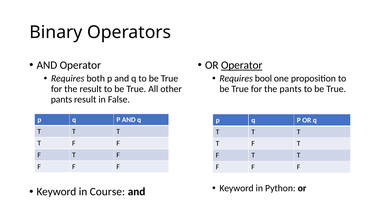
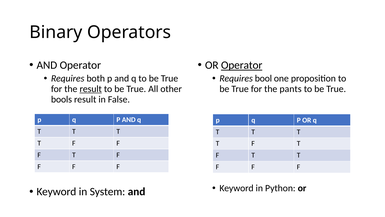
result at (91, 89) underline: none -> present
pants at (62, 99): pants -> bools
Course: Course -> System
